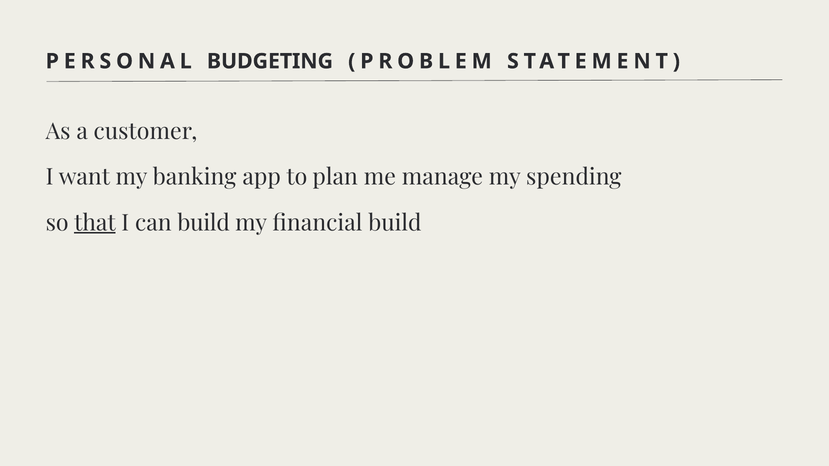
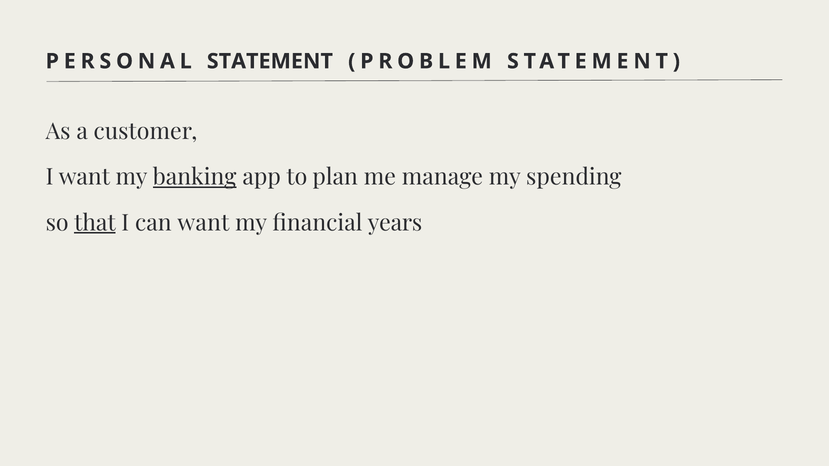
PERSONAL BUDGETING: BUDGETING -> STATEMENT
banking underline: none -> present
can build: build -> want
financial build: build -> years
